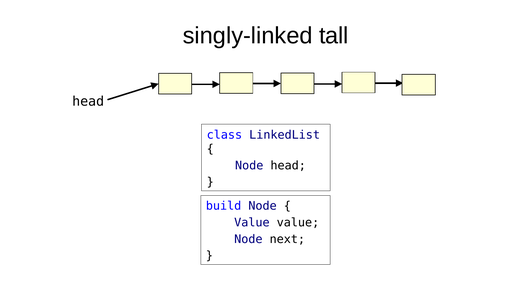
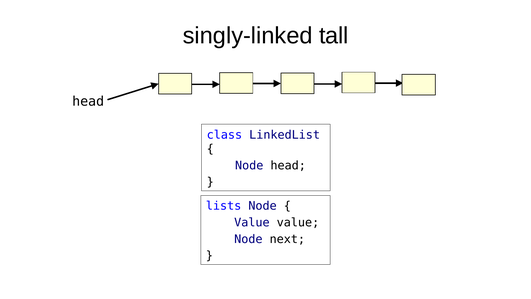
build: build -> lists
